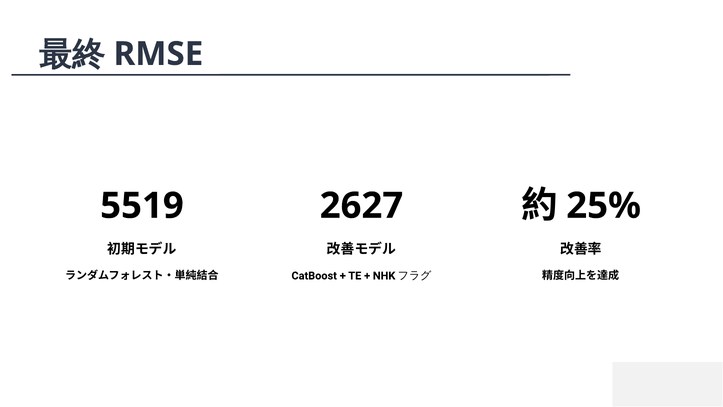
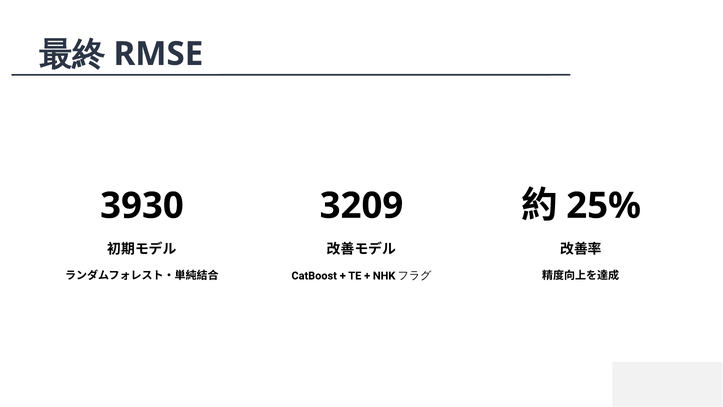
5519: 5519 -> 3930
2627: 2627 -> 3209
